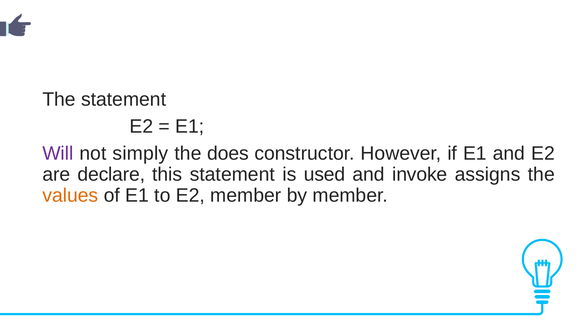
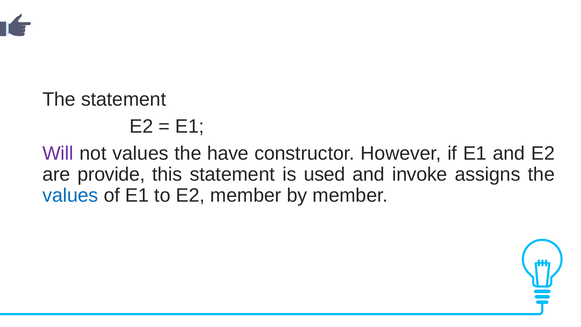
not simply: simply -> values
does: does -> have
declare: declare -> provide
values at (70, 195) colour: orange -> blue
